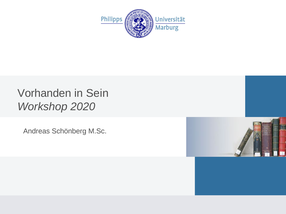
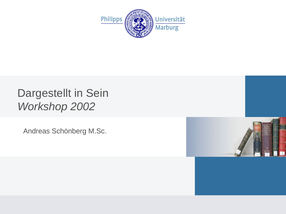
Vorhanden: Vorhanden -> Dargestellt
2020: 2020 -> 2002
